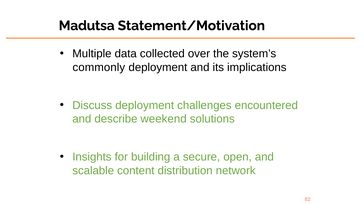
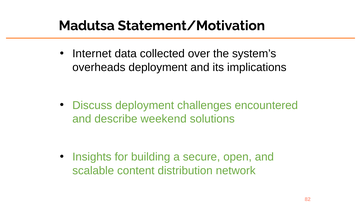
Multiple: Multiple -> Internet
commonly: commonly -> overheads
